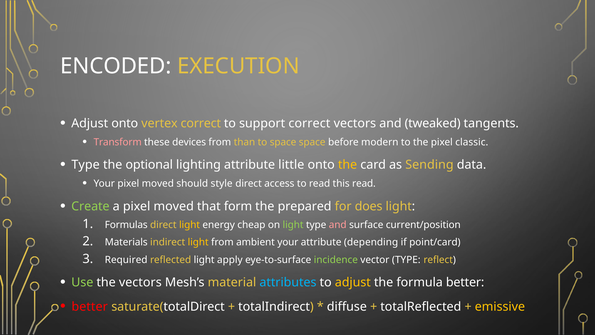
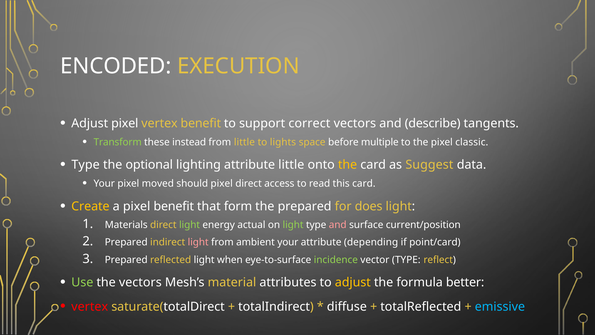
Adjust onto: onto -> pixel
vertex correct: correct -> benefit
tweaked: tweaked -> describe
Transform colour: pink -> light green
devices: devices -> instead
from than: than -> little
to space: space -> lights
modern: modern -> multiple
Sending: Sending -> Suggest
should style: style -> pixel
this read: read -> card
Create colour: light green -> yellow
a pixel moved: moved -> benefit
Formulas: Formulas -> Materials
light at (190, 225) colour: yellow -> light green
cheap: cheap -> actual
Materials at (126, 242): Materials -> Prepared
light at (198, 242) colour: yellow -> pink
Required at (126, 260): Required -> Prepared
apply: apply -> when
attributes colour: light blue -> white
better at (90, 306): better -> vertex
emissive colour: yellow -> light blue
